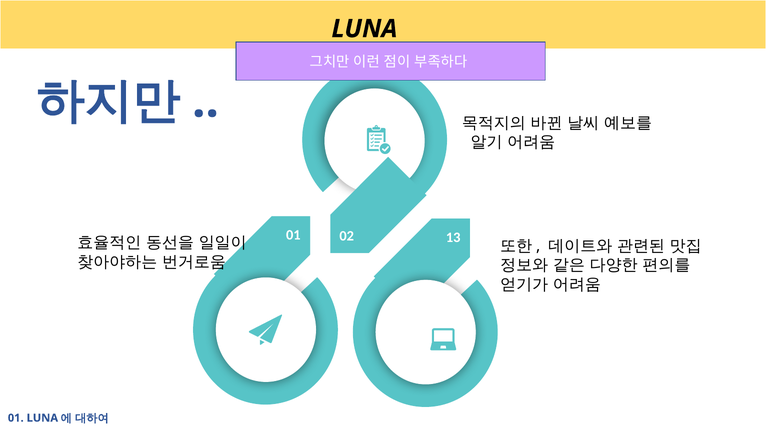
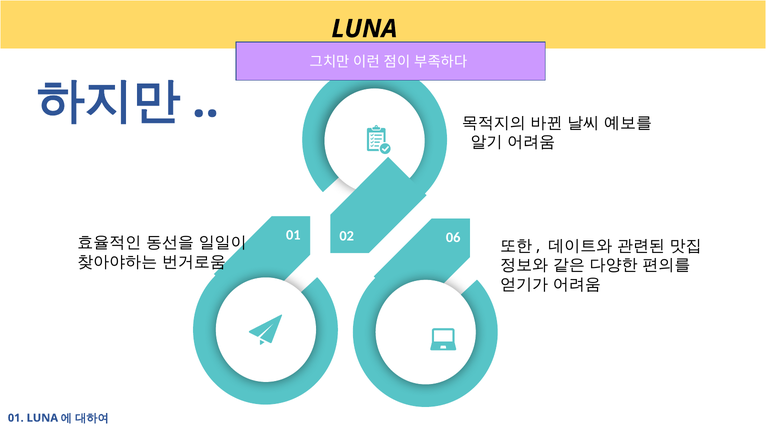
13: 13 -> 06
